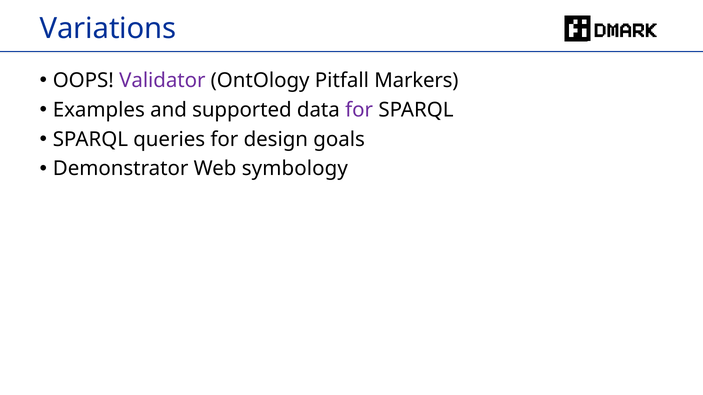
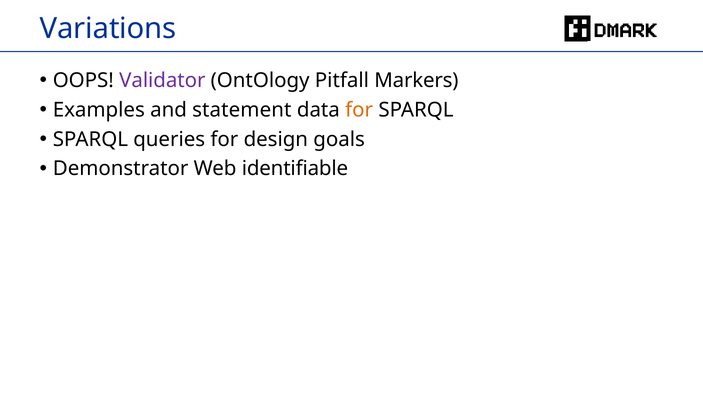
supported: supported -> statement
for at (359, 110) colour: purple -> orange
symbology: symbology -> identifiable
